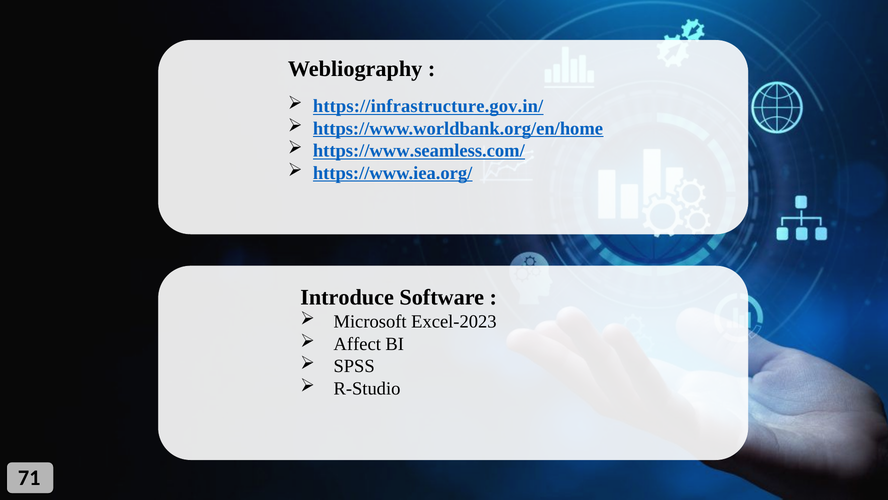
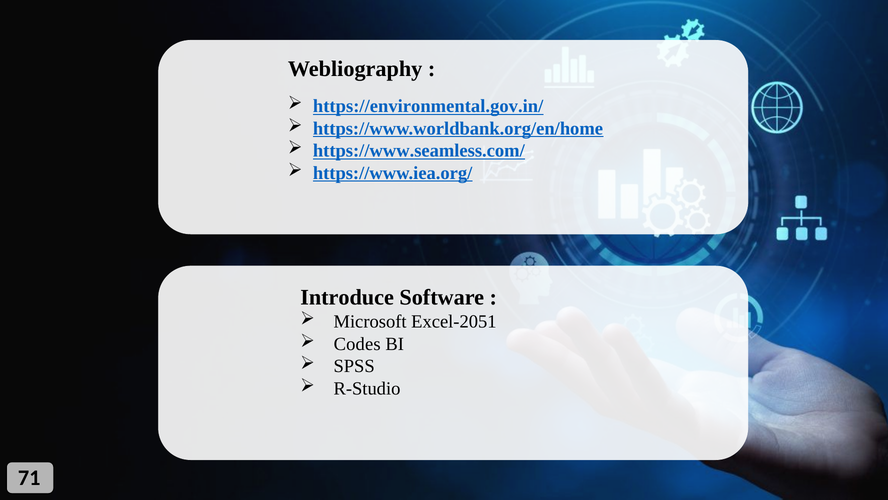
https://infrastructure.gov.in/: https://infrastructure.gov.in/ -> https://environmental.gov.in/
Excel-2023: Excel-2023 -> Excel-2051
Affect: Affect -> Codes
